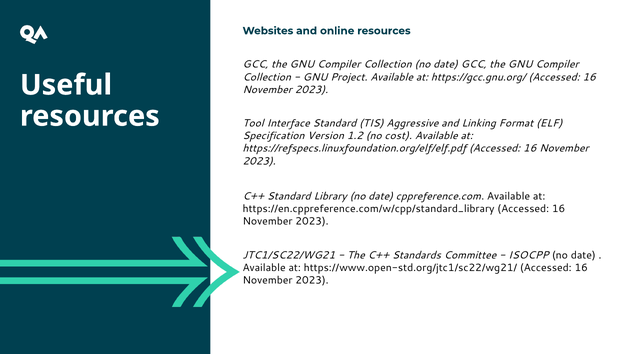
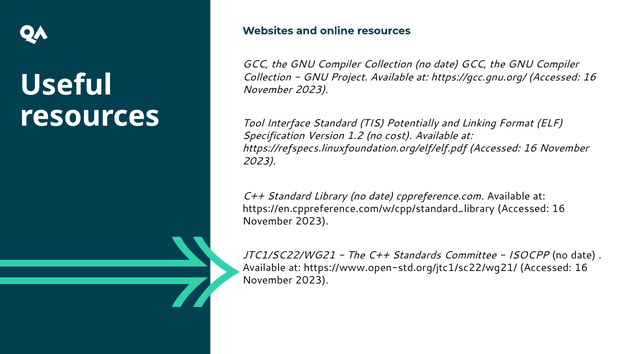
Aggressive: Aggressive -> Potentially
